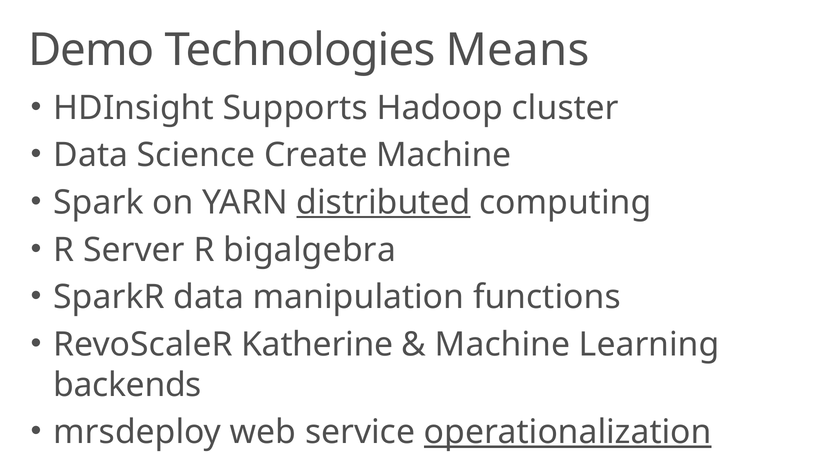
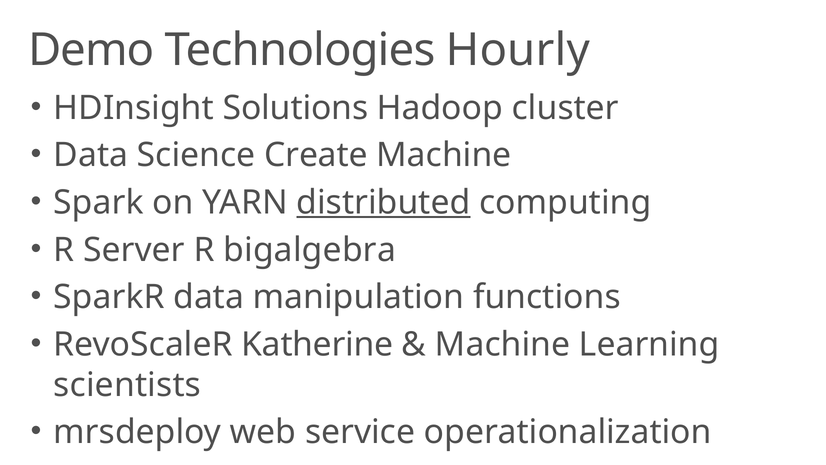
Means: Means -> Hourly
Supports: Supports -> Solutions
backends: backends -> scientists
operationalization underline: present -> none
